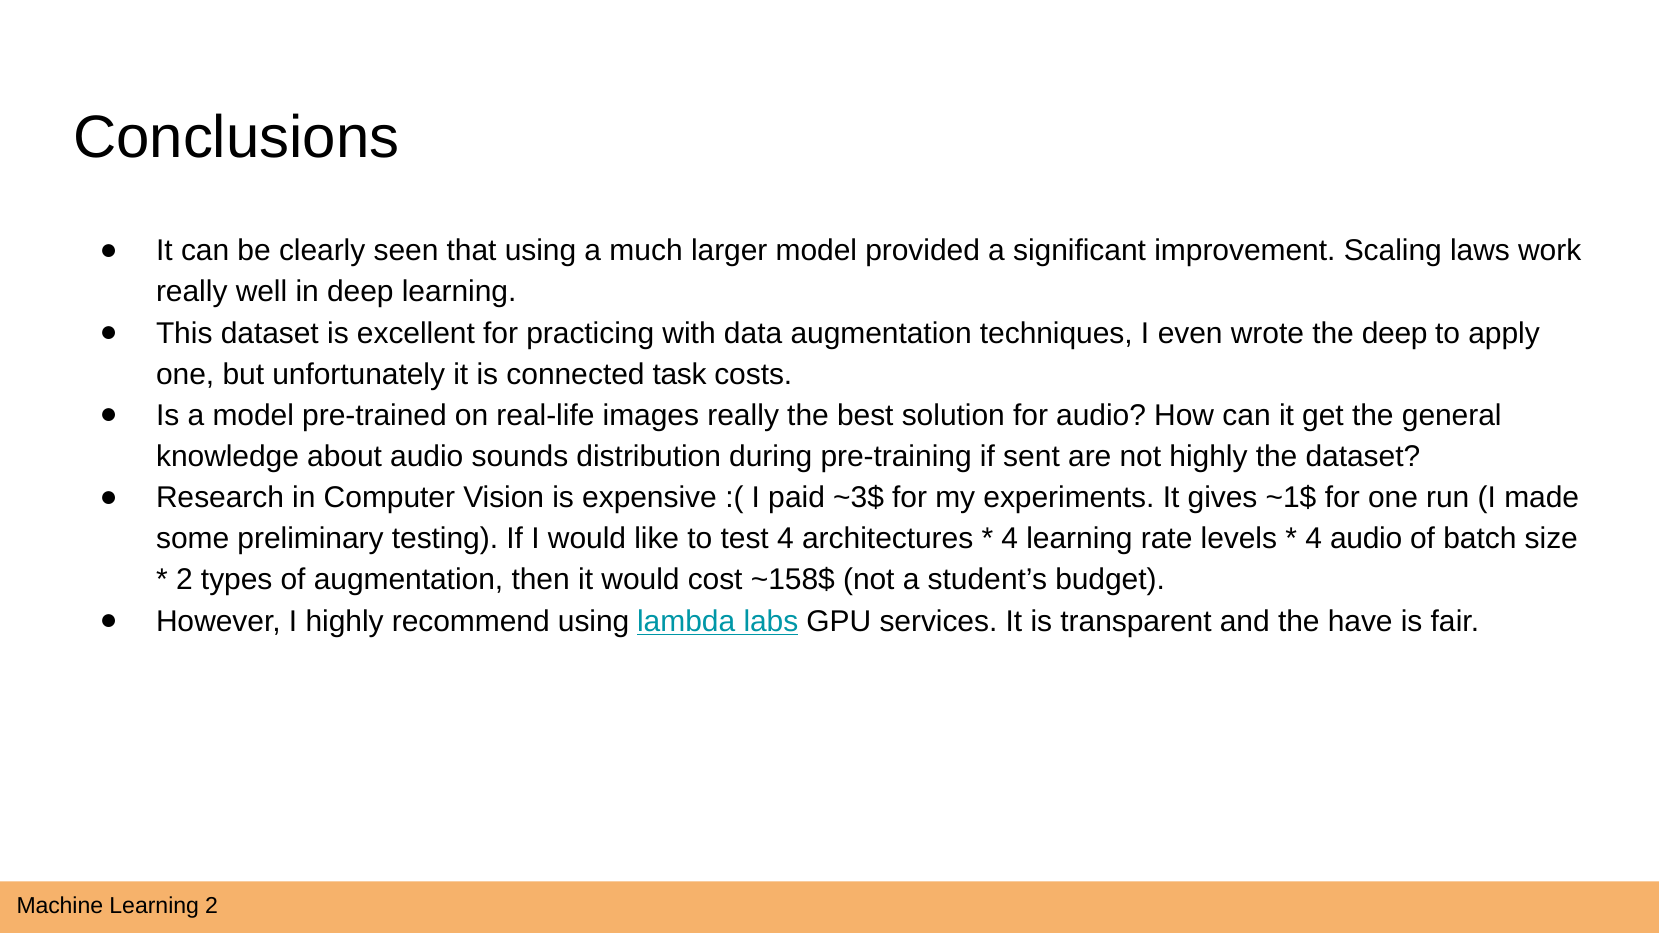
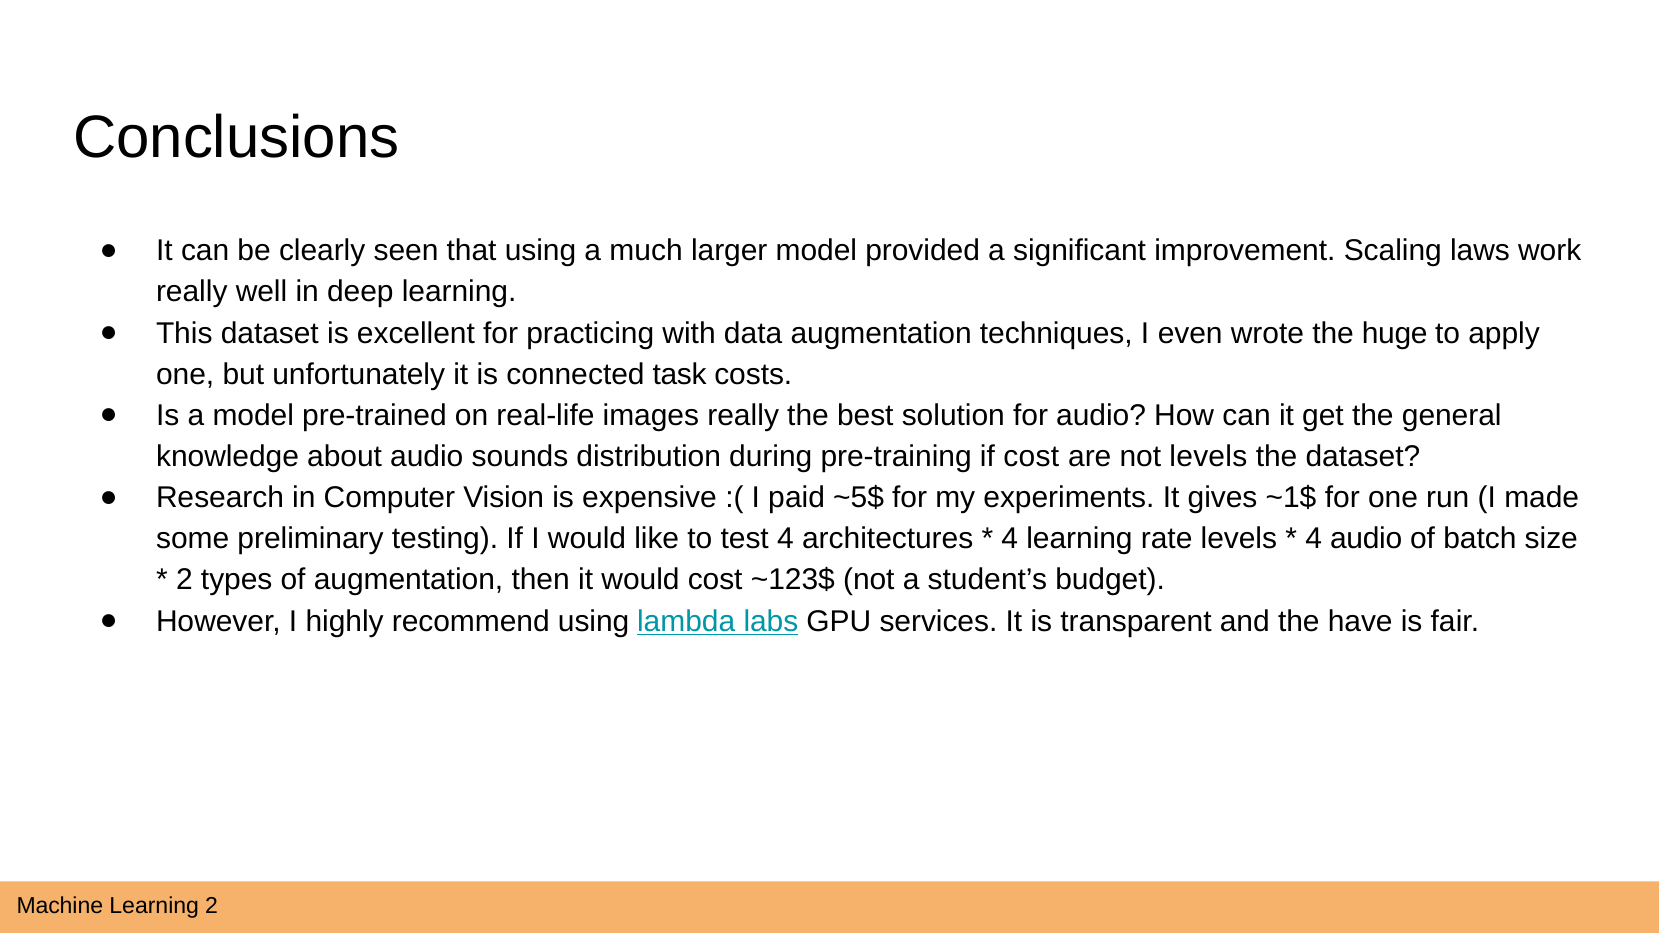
the deep: deep -> huge
if sent: sent -> cost
not highly: highly -> levels
~3$: ~3$ -> ~5$
~158$: ~158$ -> ~123$
